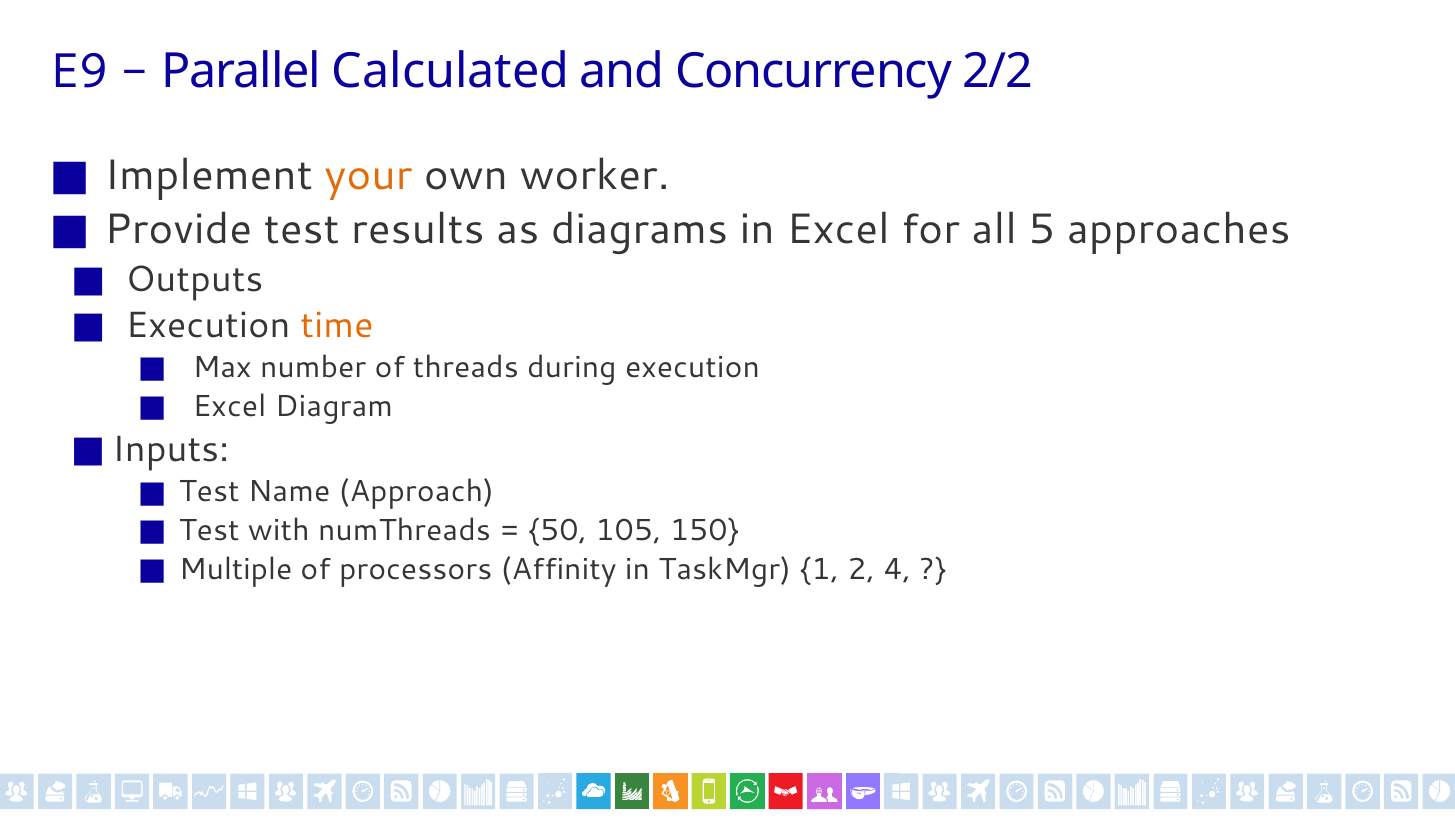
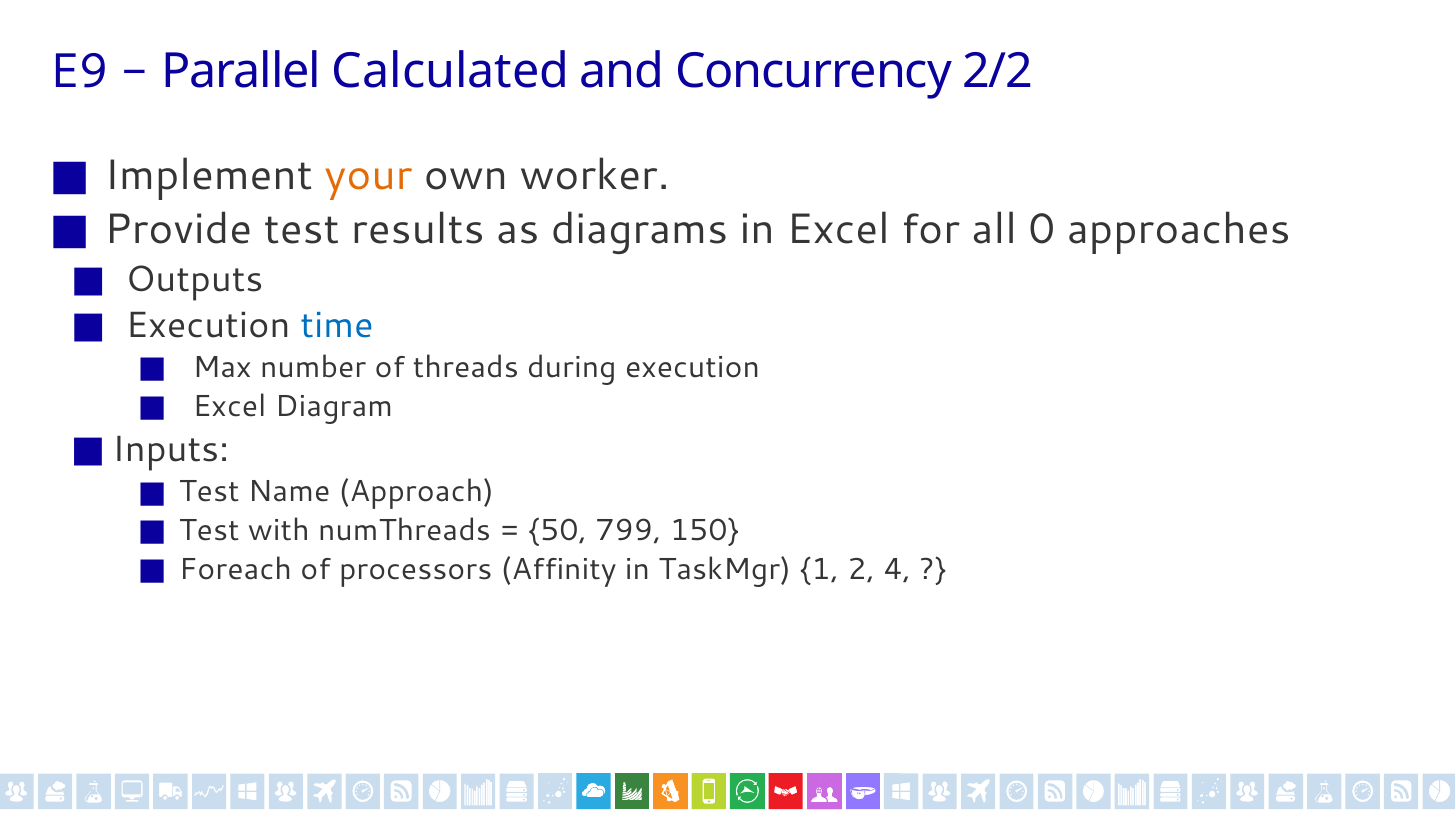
5: 5 -> 0
time colour: orange -> blue
105: 105 -> 799
Multiple: Multiple -> Foreach
